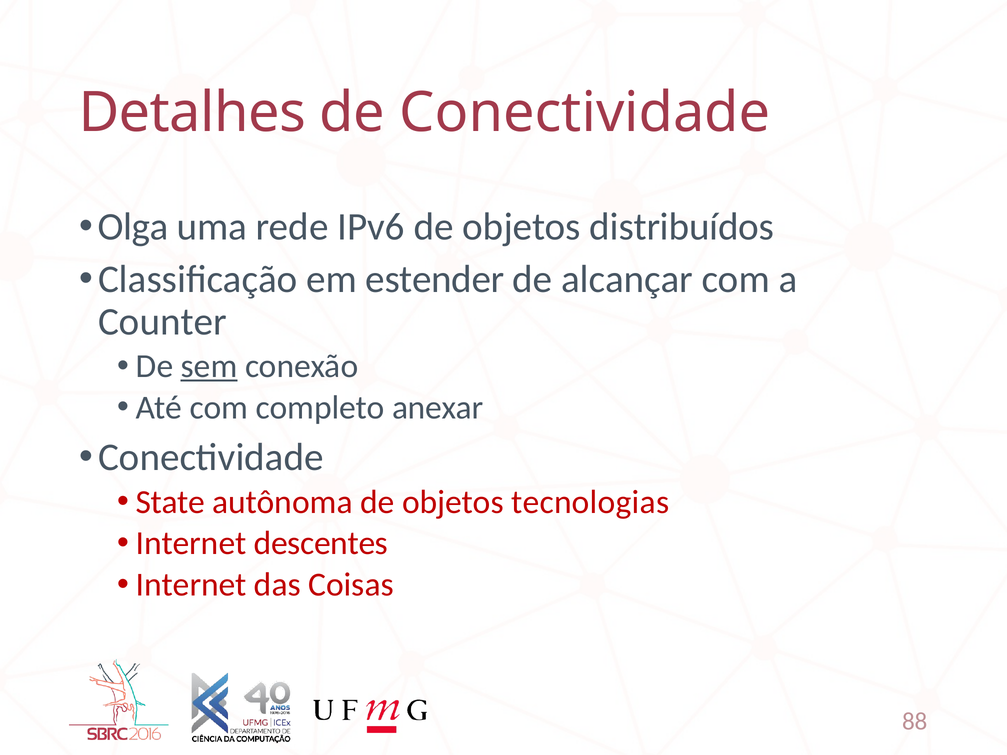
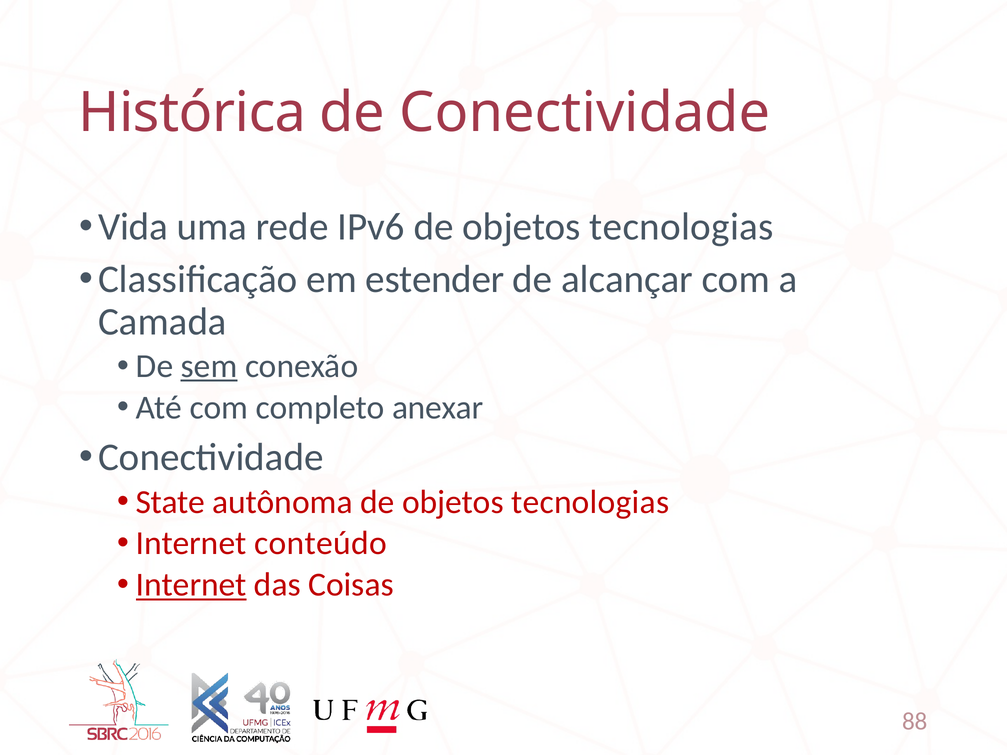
Detalhes: Detalhes -> Histórica
Olga: Olga -> Vida
IPv6 de objetos distribuídos: distribuídos -> tecnologias
Counter: Counter -> Camada
descentes: descentes -> conteúdo
Internet at (191, 585) underline: none -> present
